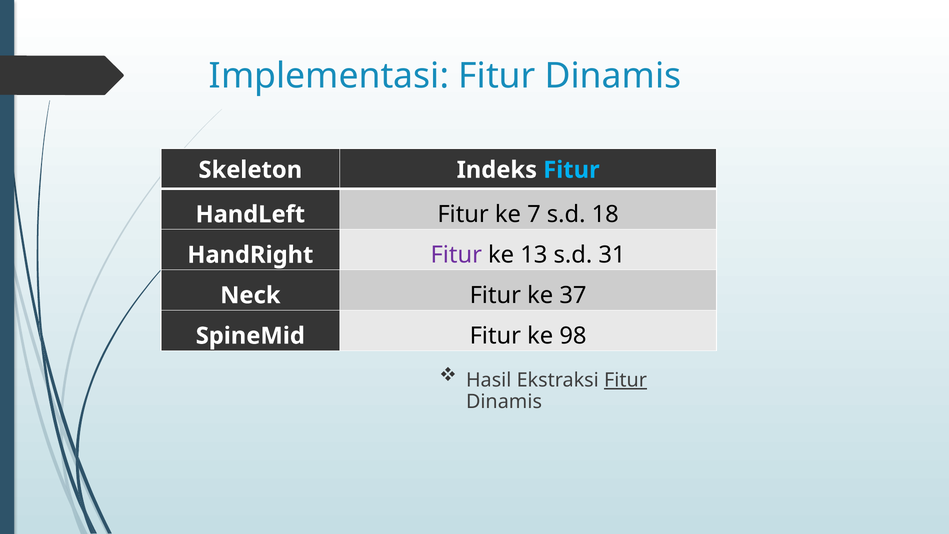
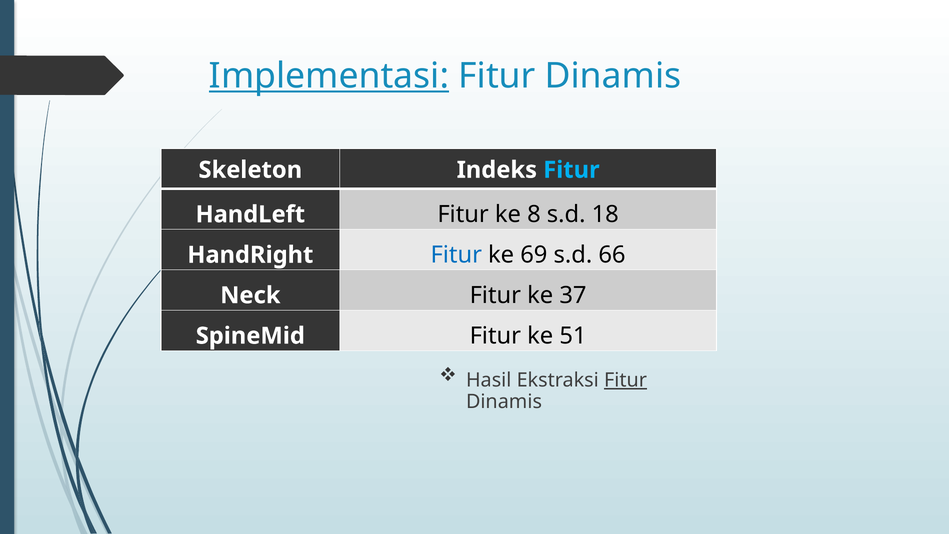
Implementasi underline: none -> present
7: 7 -> 8
Fitur at (456, 255) colour: purple -> blue
13: 13 -> 69
31: 31 -> 66
98: 98 -> 51
